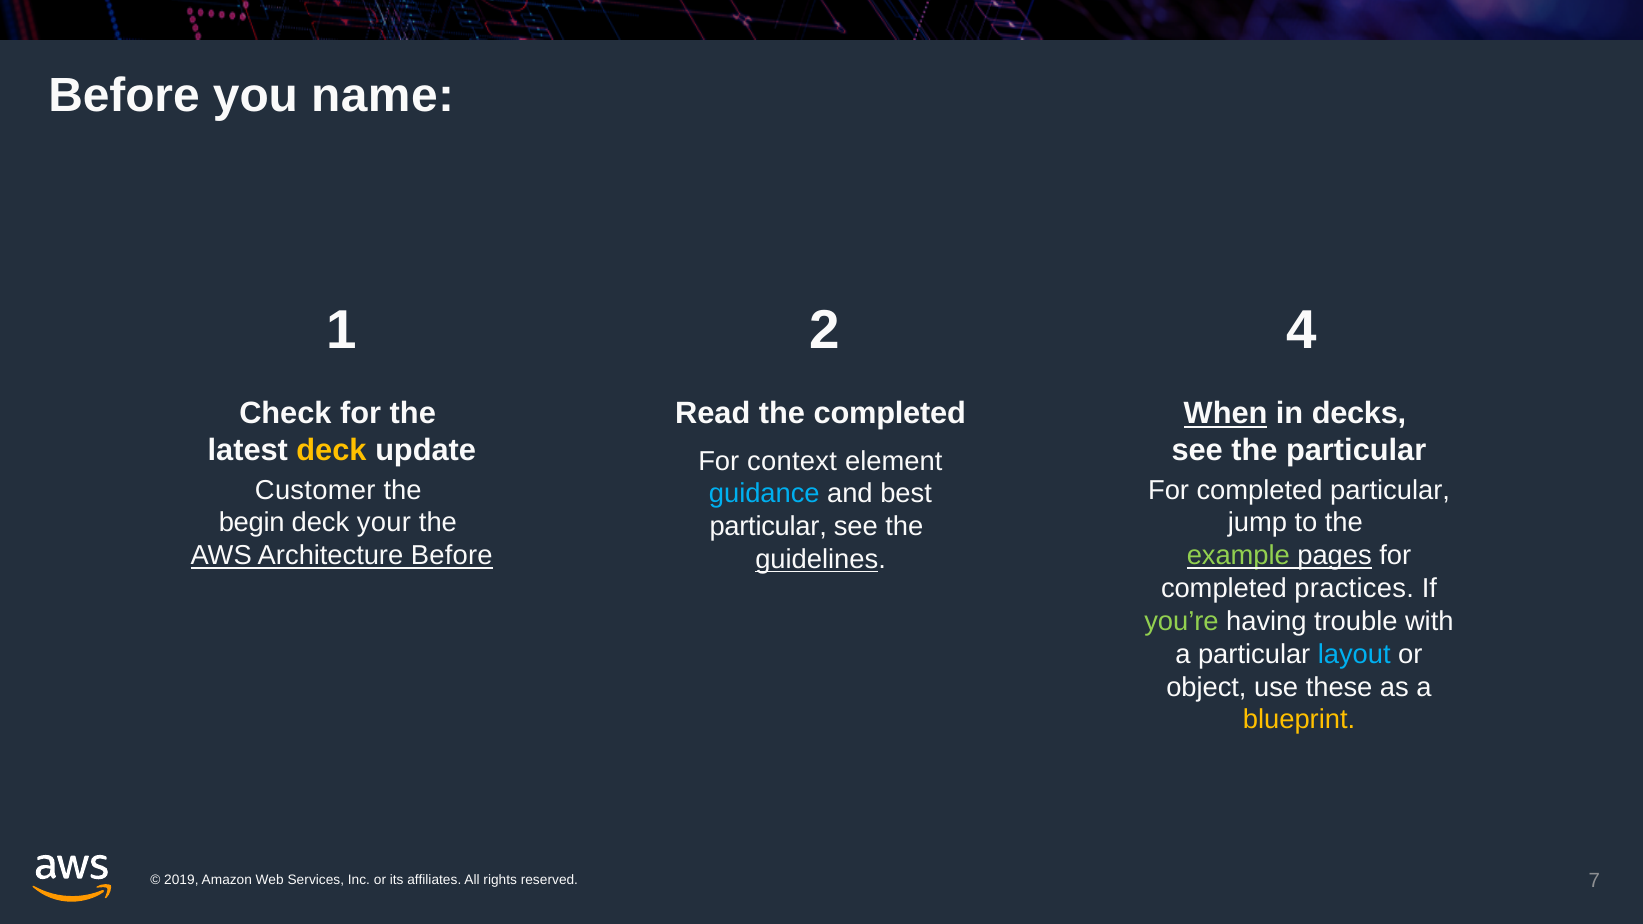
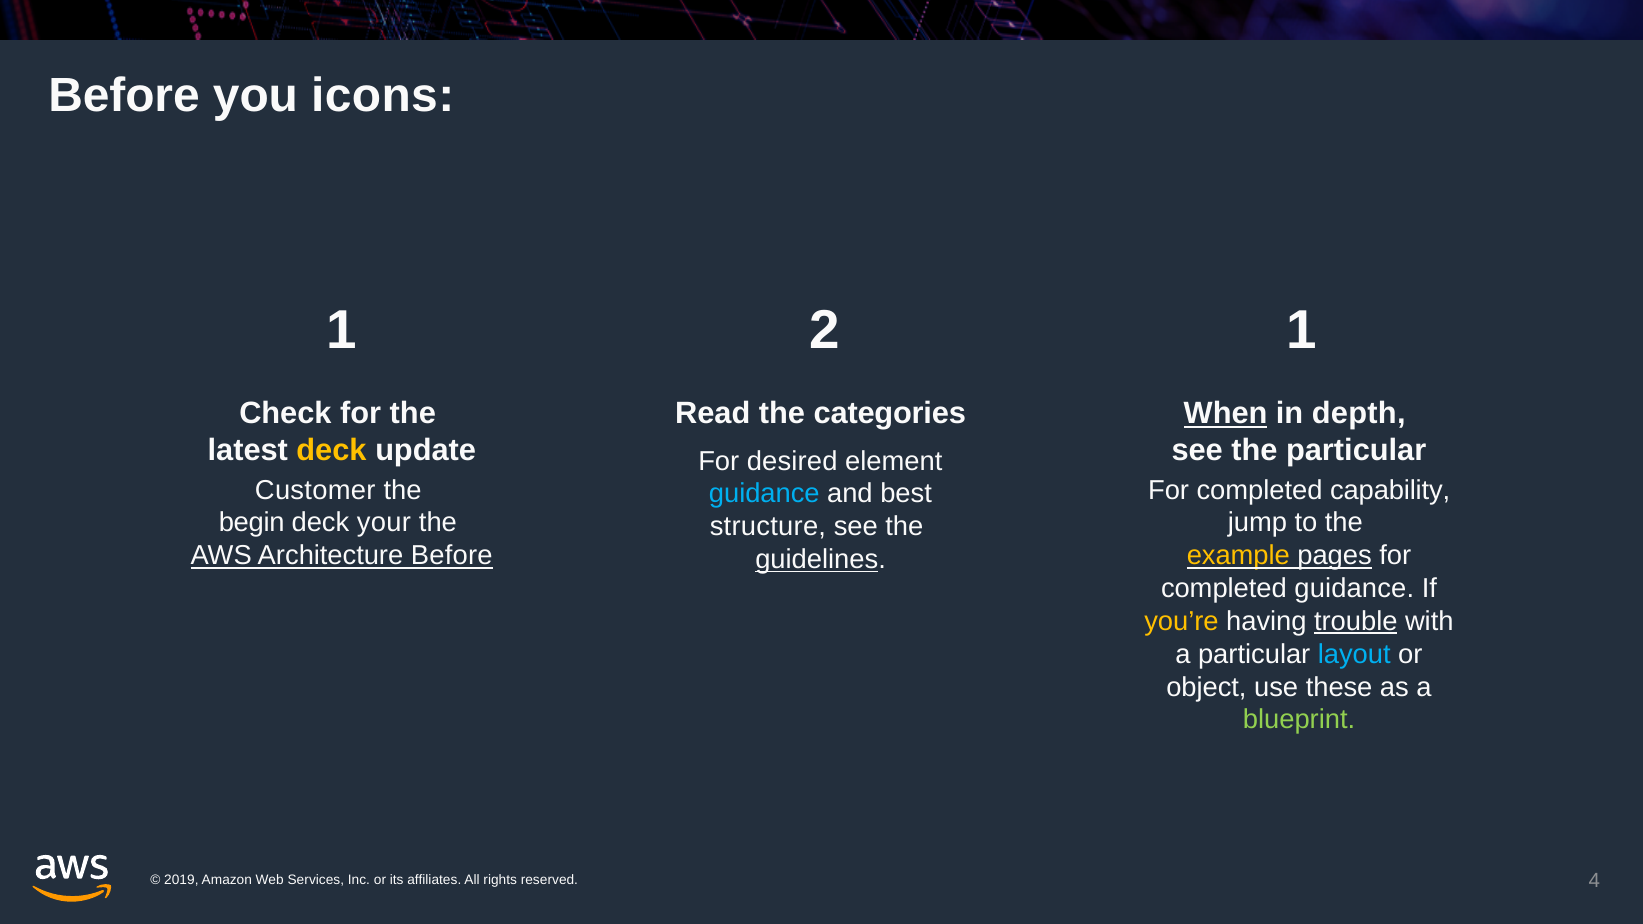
name: name -> icons
2 4: 4 -> 1
the completed: completed -> categories
decks: decks -> depth
context: context -> desired
completed particular: particular -> capability
particular at (768, 527): particular -> structure
example colour: light green -> yellow
completed practices: practices -> guidance
you’re colour: light green -> yellow
trouble underline: none -> present
blueprint colour: yellow -> light green
7: 7 -> 4
